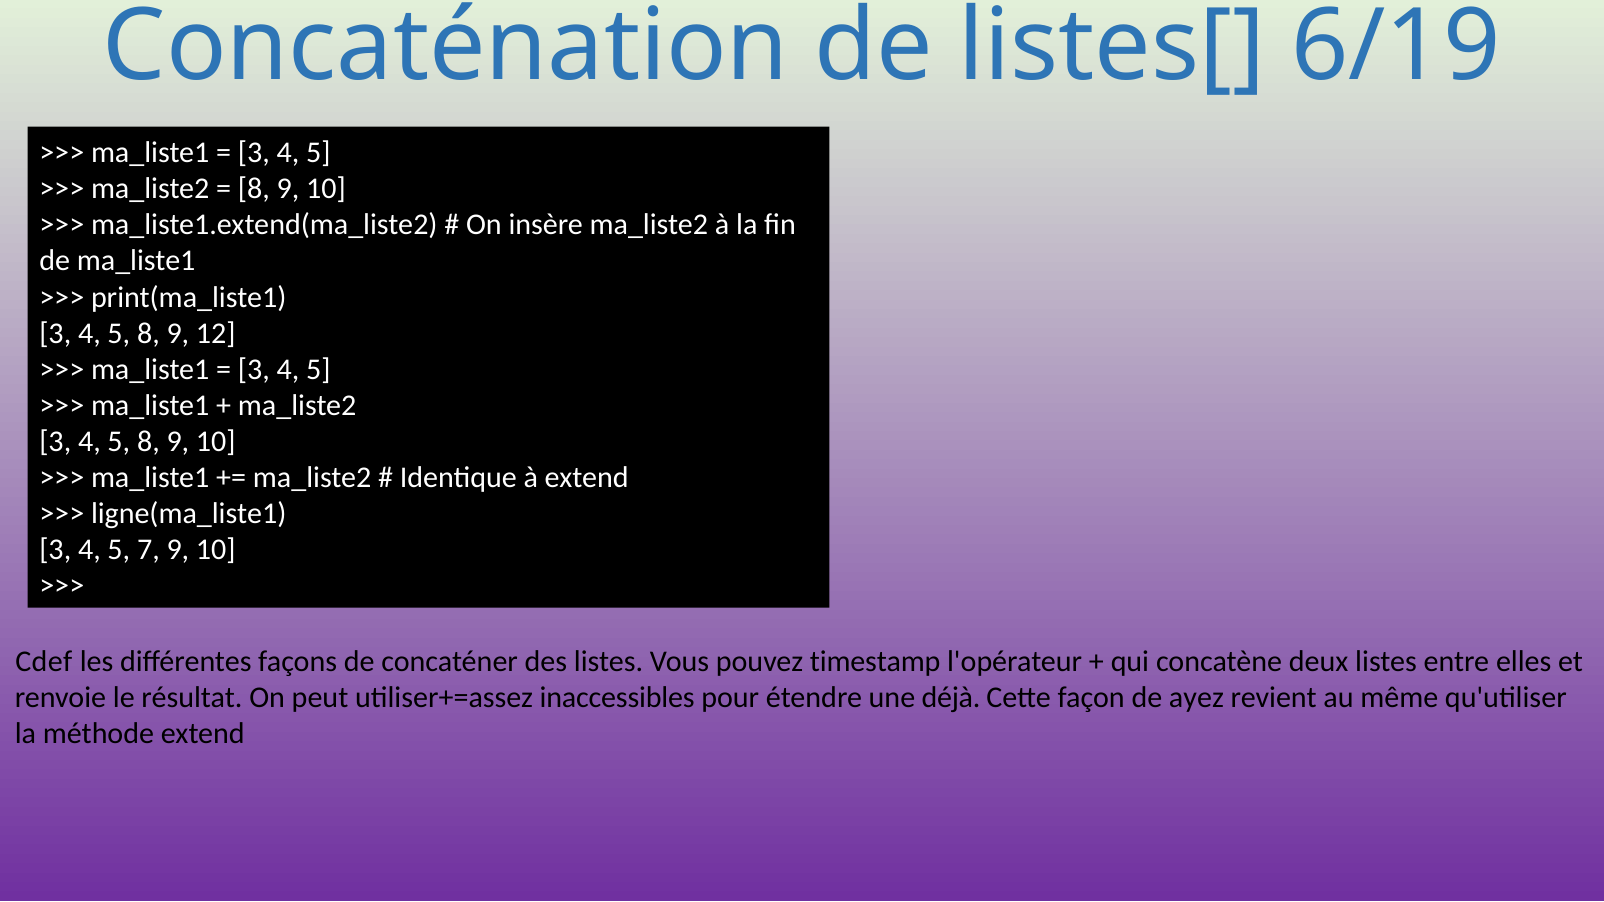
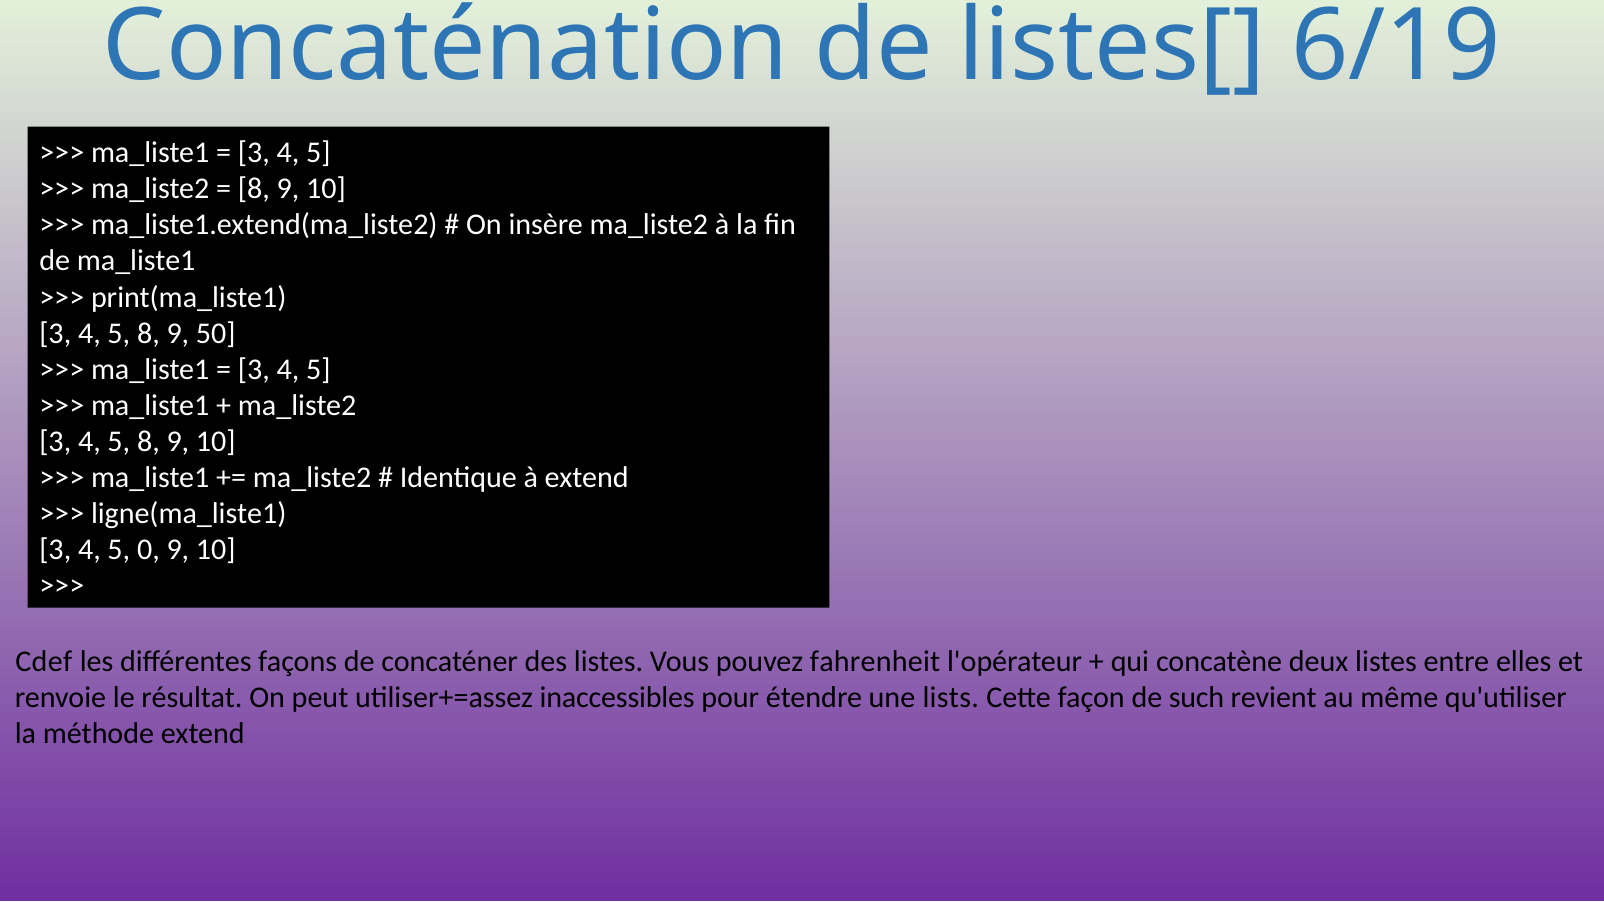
12: 12 -> 50
7: 7 -> 0
timestamp: timestamp -> fahrenheit
déjà: déjà -> lists
ayez: ayez -> such
